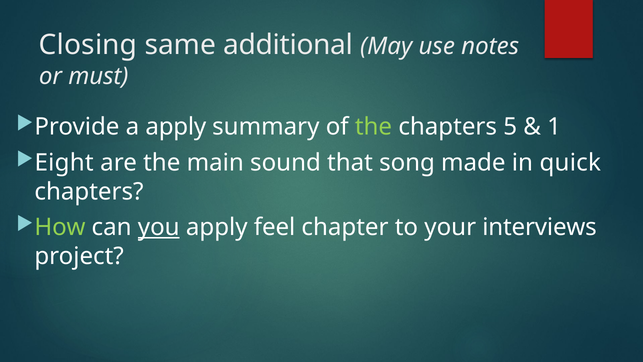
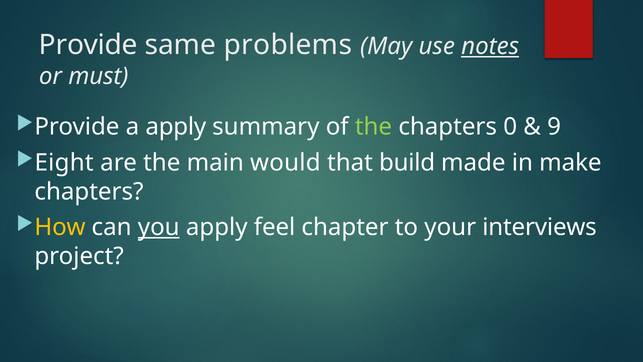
Closing at (88, 45): Closing -> Provide
additional: additional -> problems
notes underline: none -> present
5: 5 -> 0
1: 1 -> 9
sound: sound -> would
song: song -> build
quick: quick -> make
How colour: light green -> yellow
